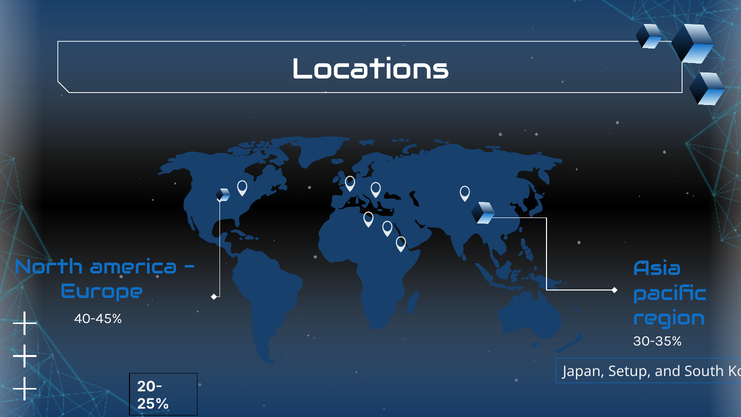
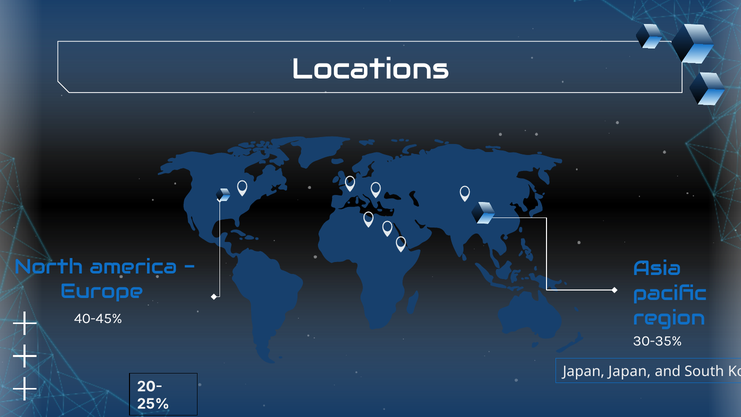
Japan Setup: Setup -> Japan
